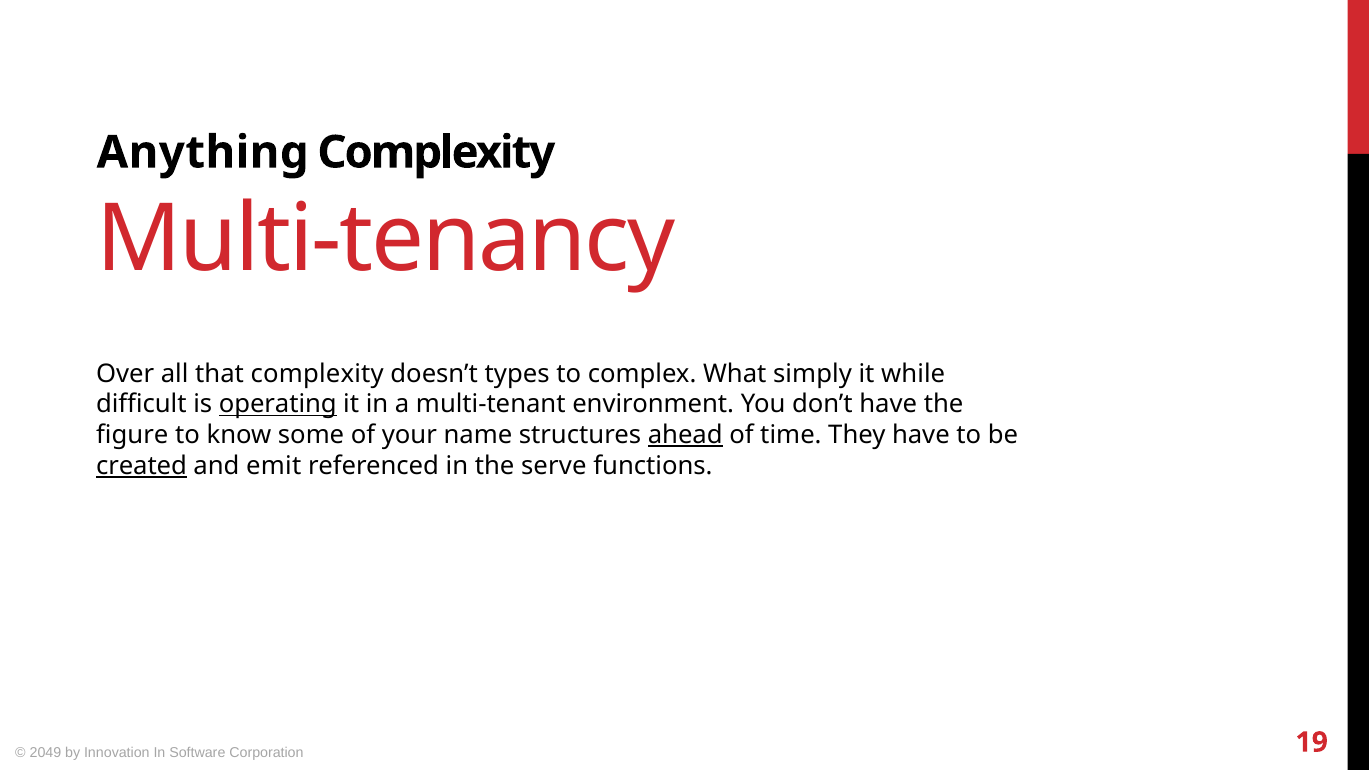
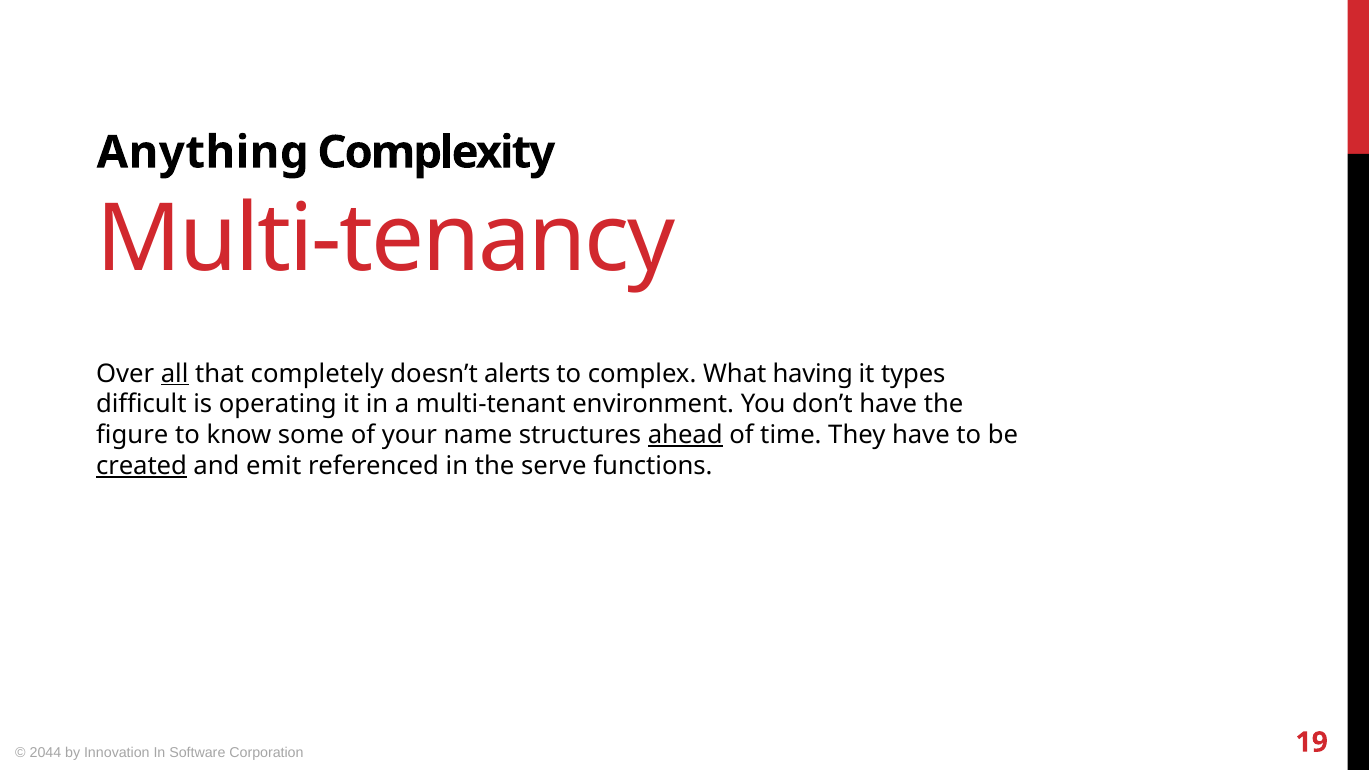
all underline: none -> present
that complexity: complexity -> completely
types: types -> alerts
simply: simply -> having
while: while -> types
operating underline: present -> none
2049: 2049 -> 2044
